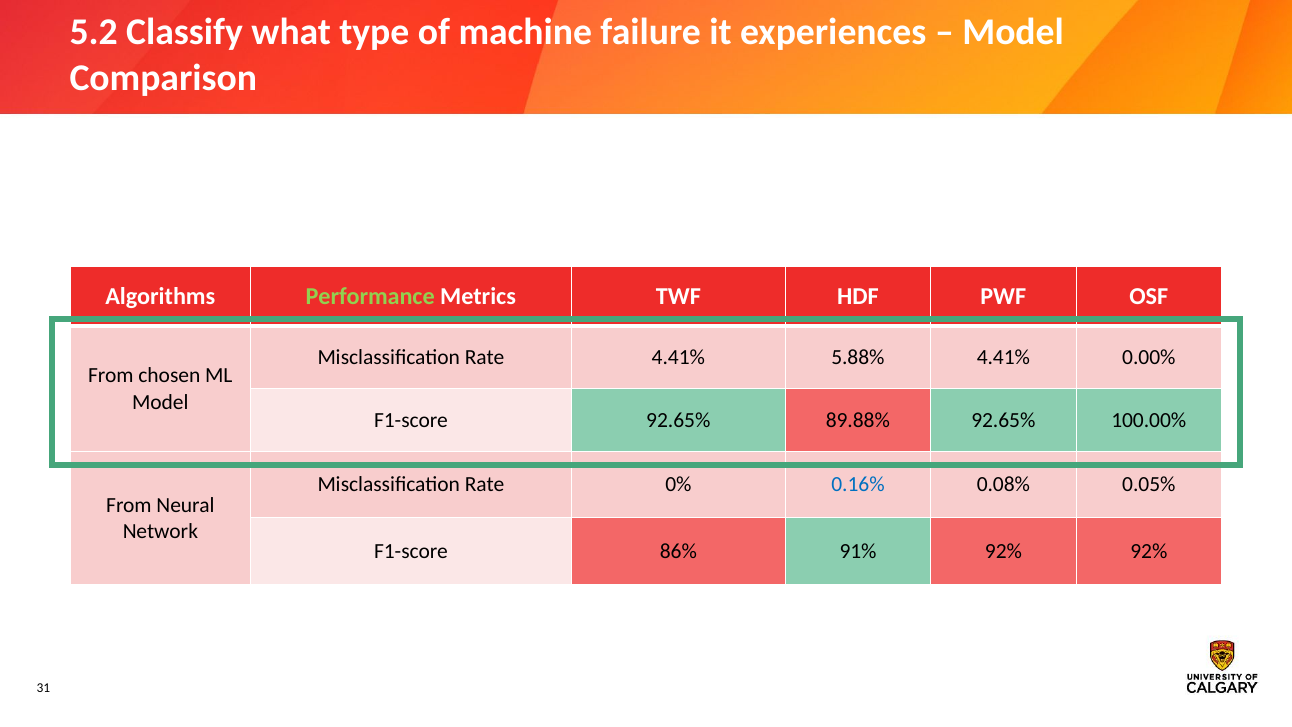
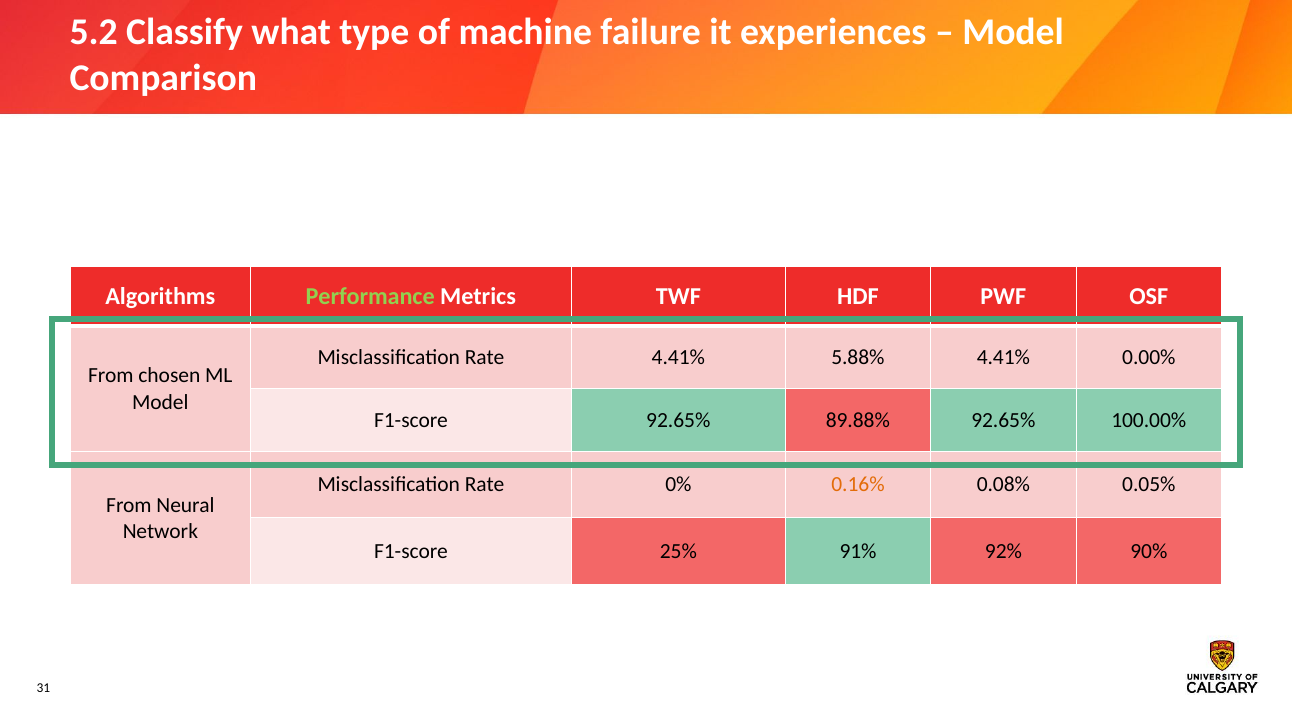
0.16% colour: blue -> orange
86%: 86% -> 25%
92% 92%: 92% -> 90%
